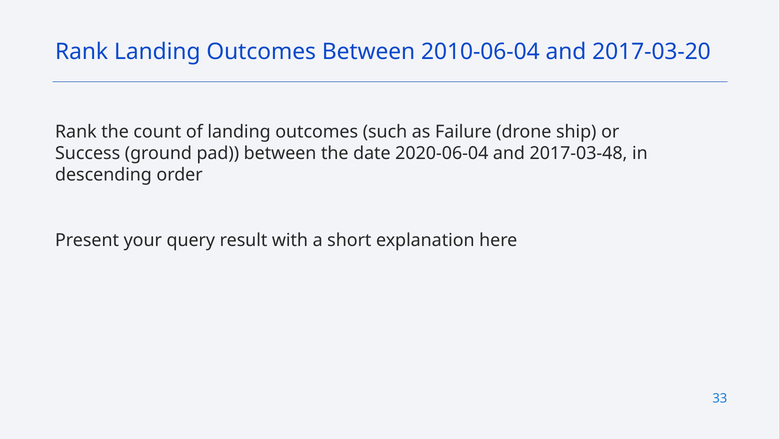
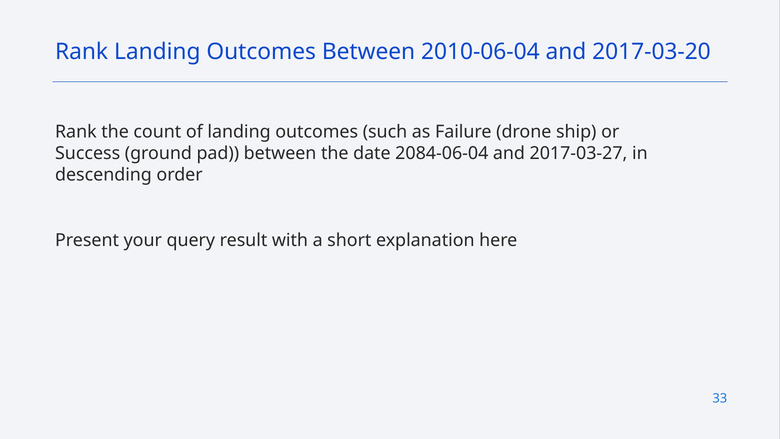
2020-06-04: 2020-06-04 -> 2084-06-04
2017-03-48: 2017-03-48 -> 2017-03-27
